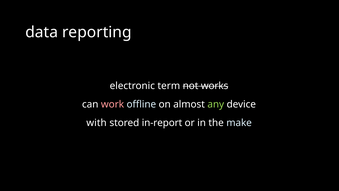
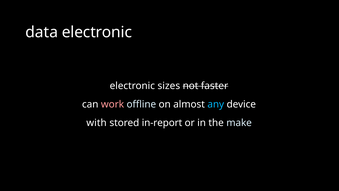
data reporting: reporting -> electronic
term: term -> sizes
works: works -> faster
any colour: light green -> light blue
